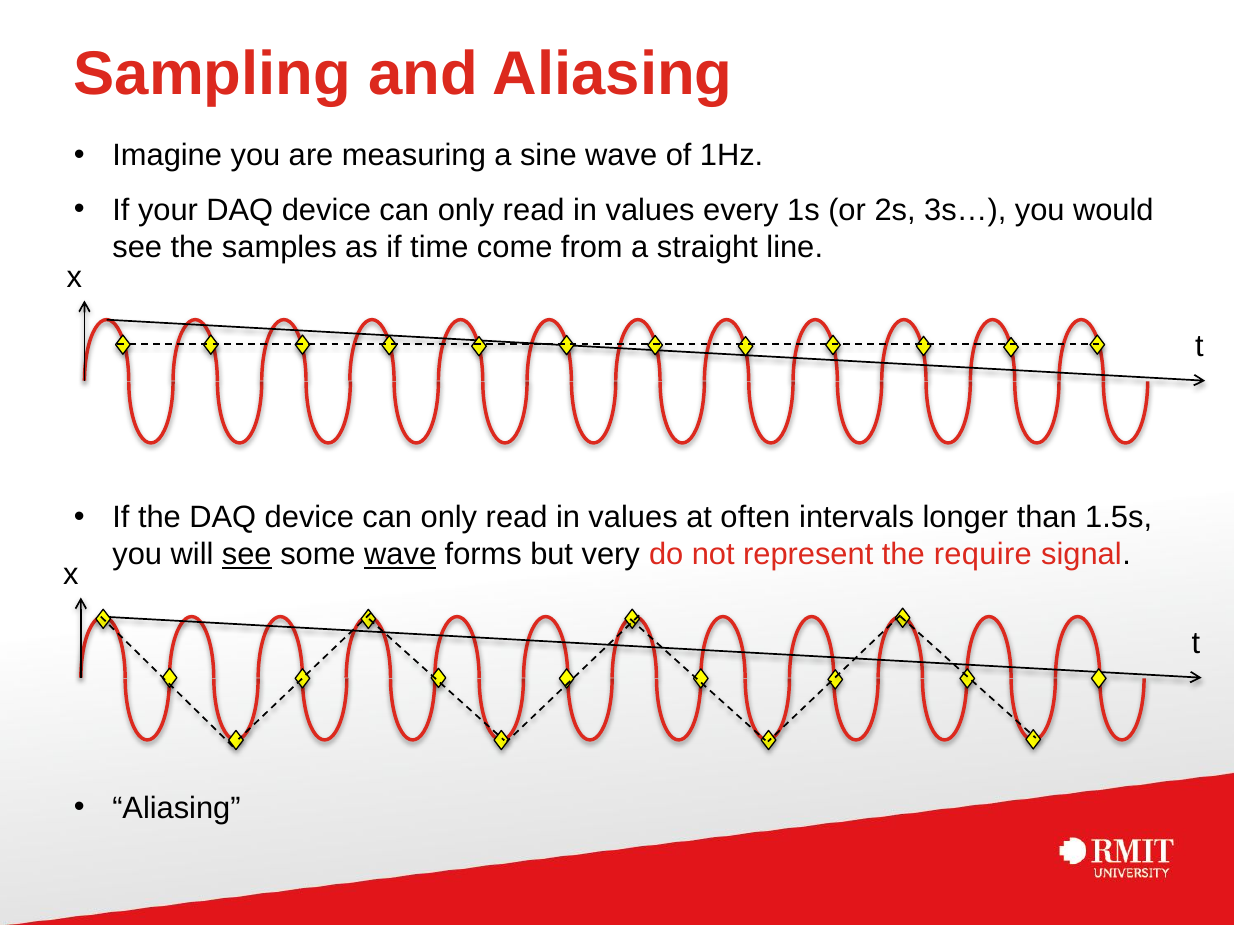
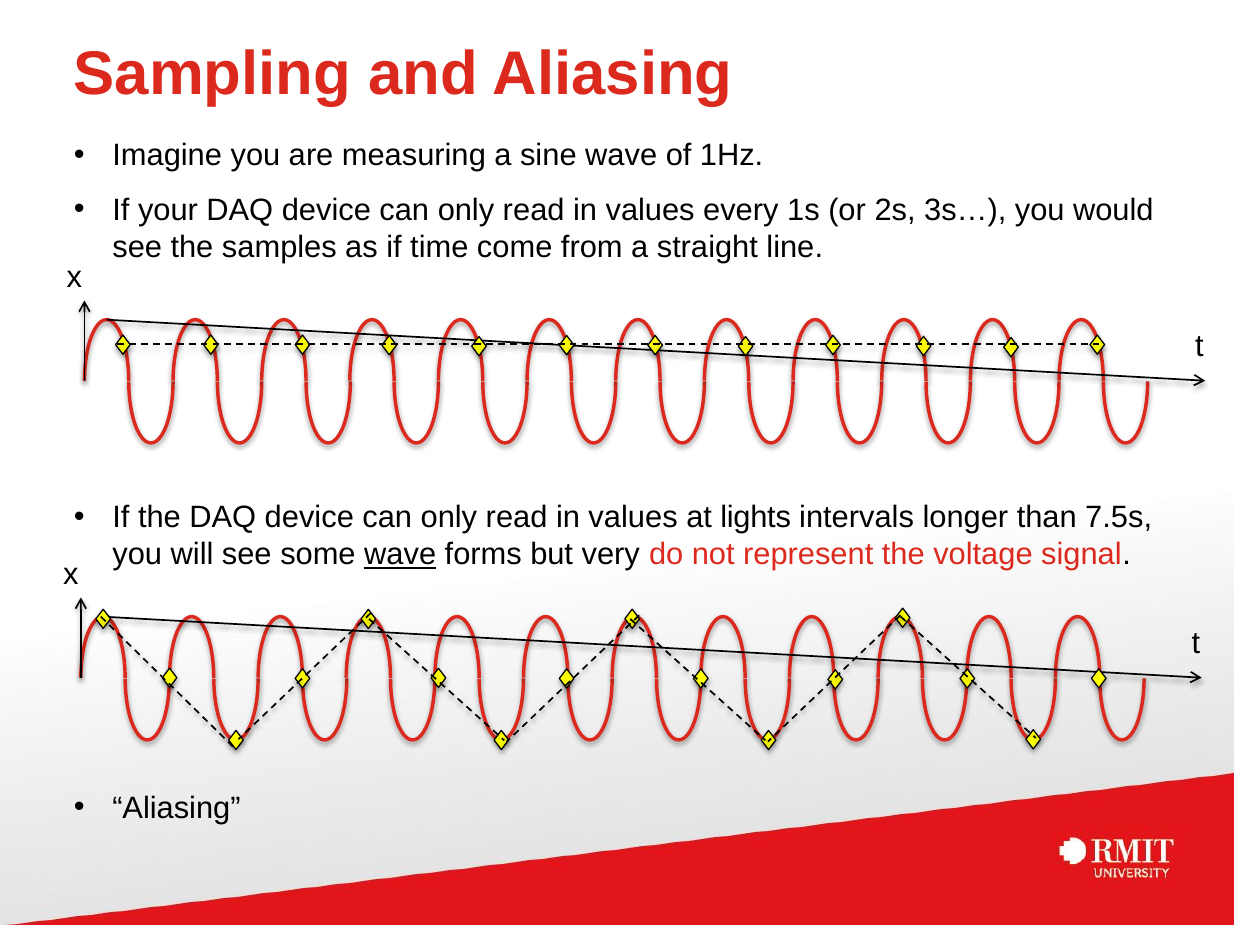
often: often -> lights
1.5s: 1.5s -> 7.5s
see at (247, 555) underline: present -> none
require: require -> voltage
